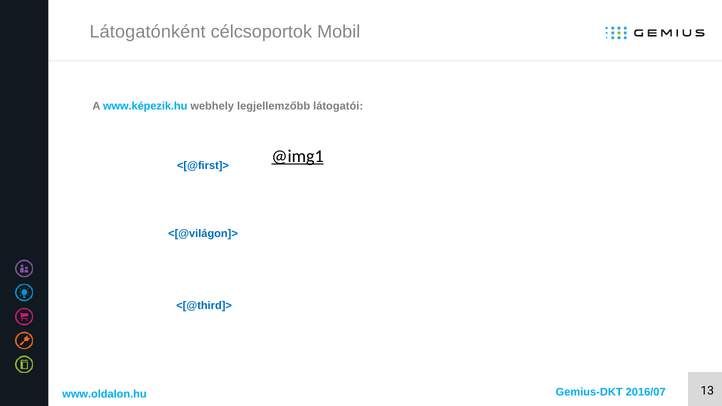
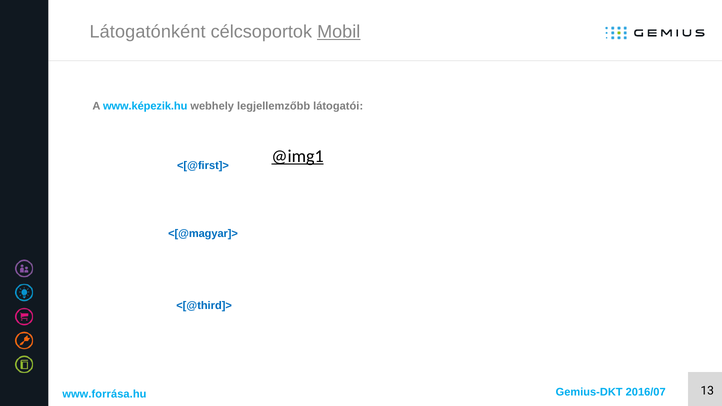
Mobil underline: none -> present
<[@világon]>: <[@világon]> -> <[@magyar]>
www.oldalon.hu: www.oldalon.hu -> www.forrása.hu
